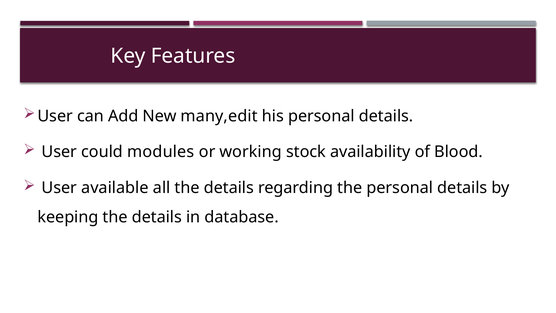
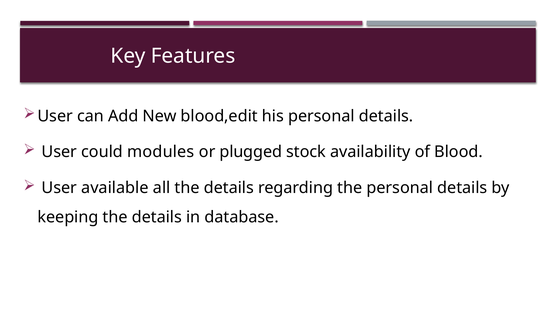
many,edit: many,edit -> blood,edit
working: working -> plugged
